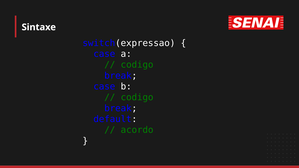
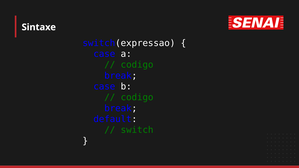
acordo: acordo -> switch
